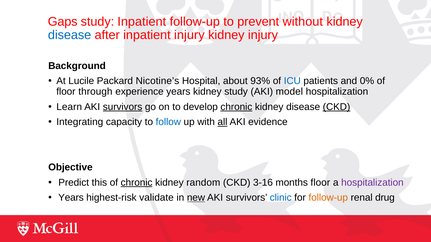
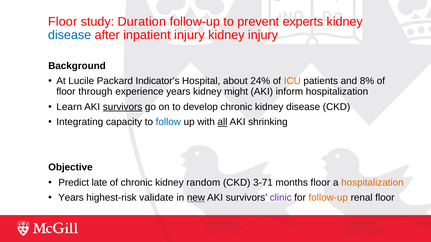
Gaps at (63, 22): Gaps -> Floor
study Inpatient: Inpatient -> Duration
without: without -> experts
Nicotine’s: Nicotine’s -> Indicator’s
93%: 93% -> 24%
ICU colour: blue -> orange
0%: 0% -> 8%
kidney study: study -> might
model: model -> inform
chronic at (236, 107) underline: present -> none
CKD at (337, 107) underline: present -> none
evidence: evidence -> shrinking
this: this -> late
chronic at (137, 183) underline: present -> none
3-16: 3-16 -> 3-71
hospitalization at (372, 183) colour: purple -> orange
clinic colour: blue -> purple
renal drug: drug -> floor
